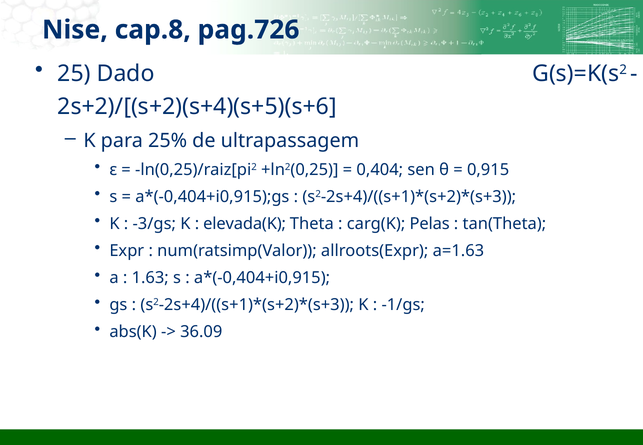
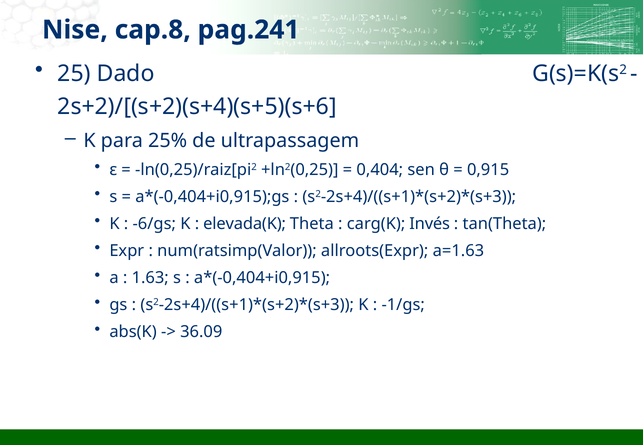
pag.726: pag.726 -> pag.241
-3/gs: -3/gs -> -6/gs
Pelas: Pelas -> Invés
